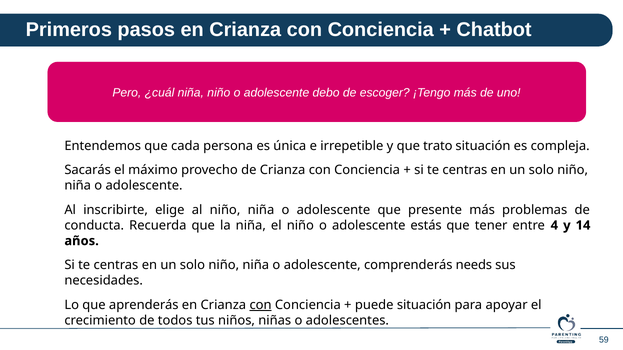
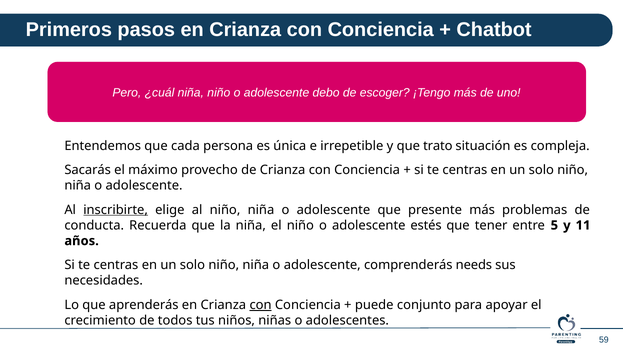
inscribirte underline: none -> present
estás: estás -> estés
4: 4 -> 5
14: 14 -> 11
puede situación: situación -> conjunto
